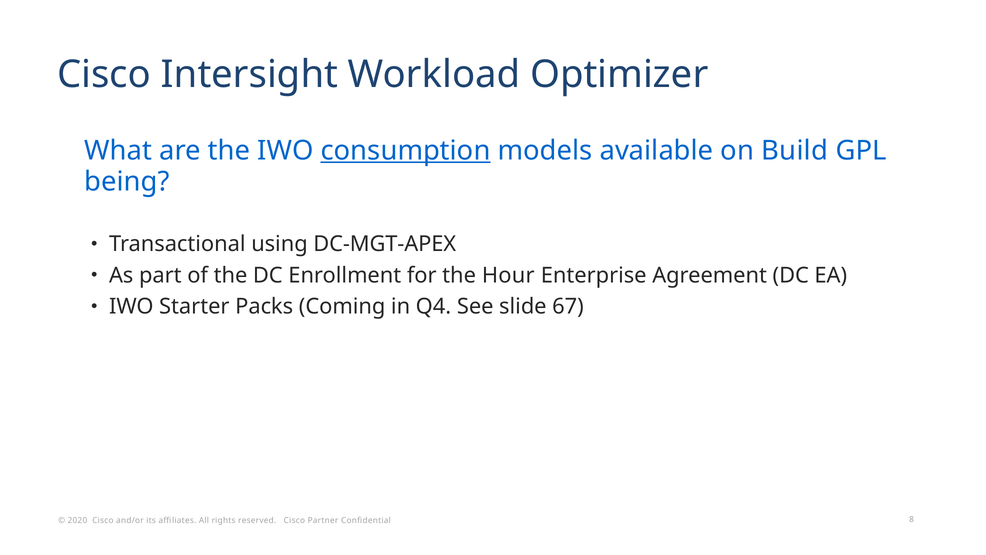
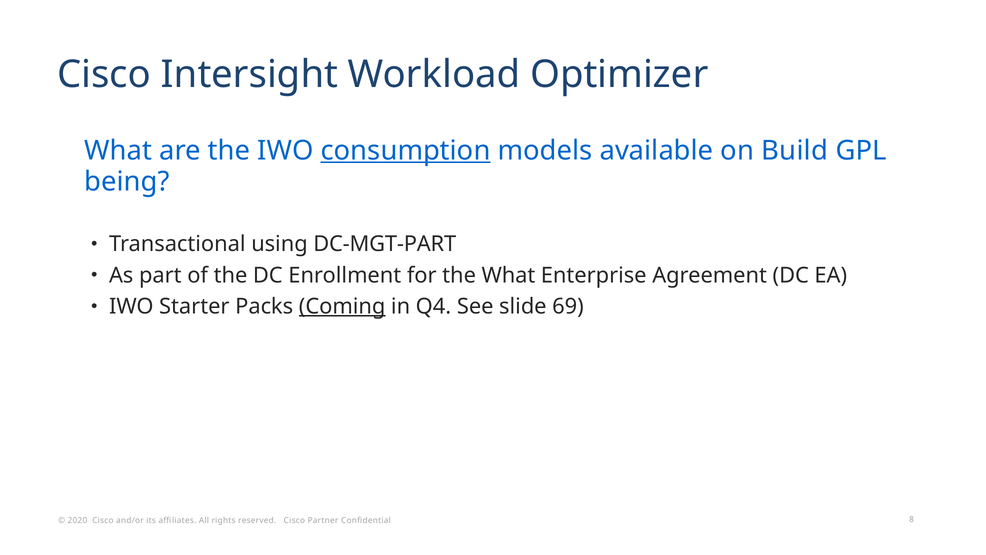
DC-MGT-APEX: DC-MGT-APEX -> DC-MGT-PART
the Hour: Hour -> What
Coming underline: none -> present
67: 67 -> 69
